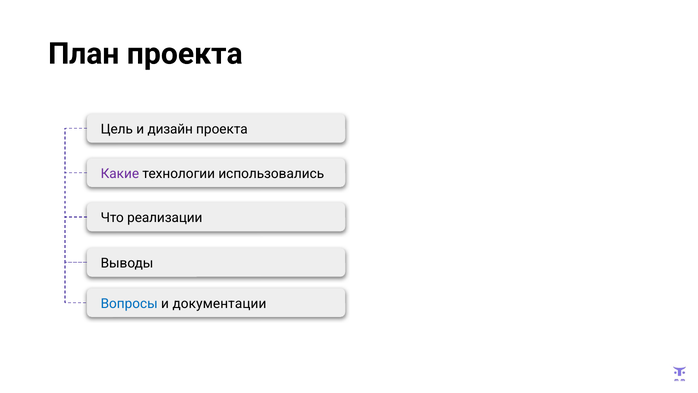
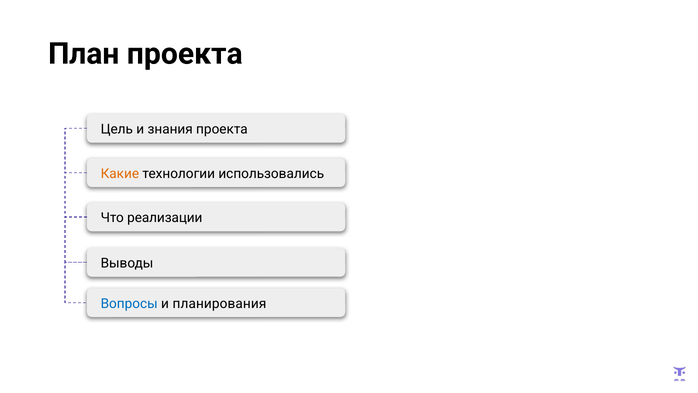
дизайн: дизайн -> знания
Какие colour: purple -> orange
документации: документации -> планирования
